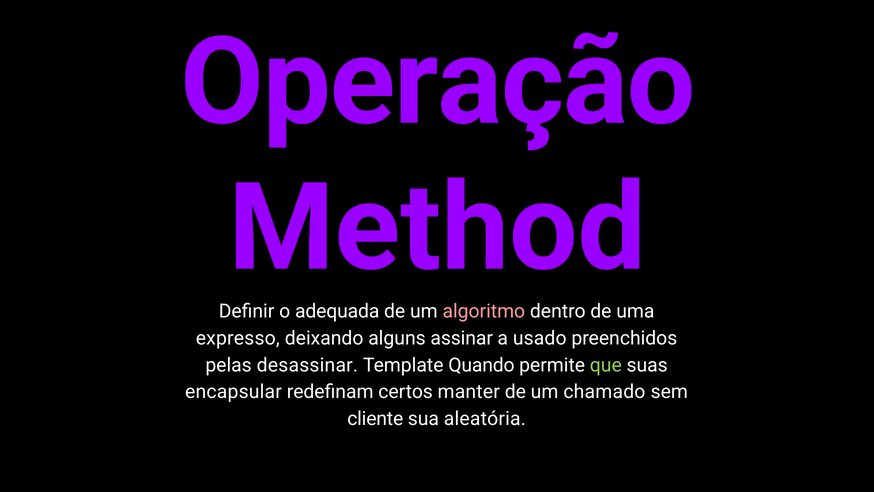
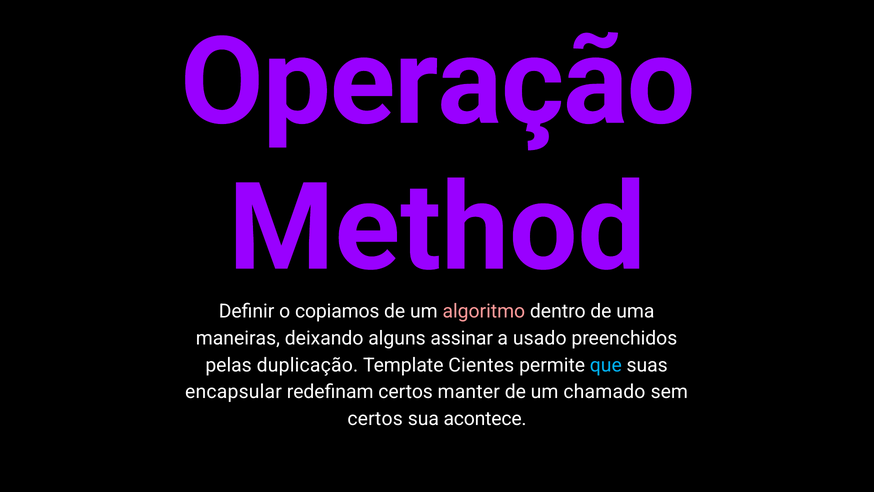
adequada: adequada -> copiamos
expresso: expresso -> maneiras
desassinar: desassinar -> duplicação
Quando: Quando -> Cientes
que colour: light green -> light blue
cliente at (375, 418): cliente -> certos
aleatória: aleatória -> acontece
